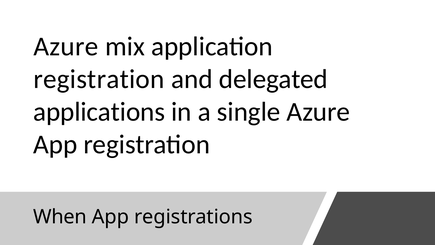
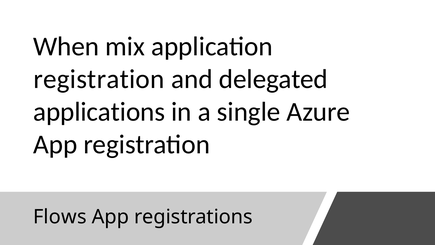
Azure at (66, 46): Azure -> When
When: When -> Flows
